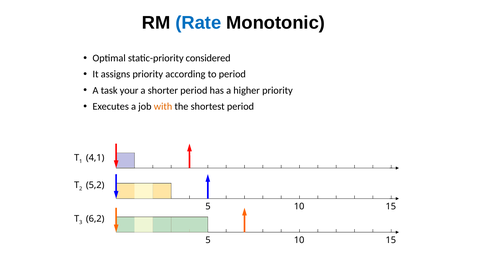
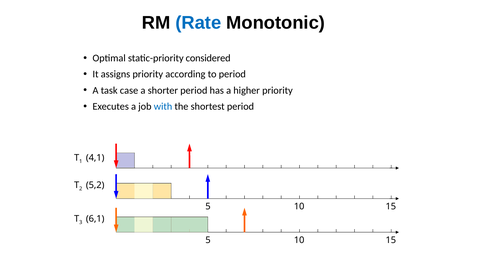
your: your -> case
with colour: orange -> blue
6,2: 6,2 -> 6,1
